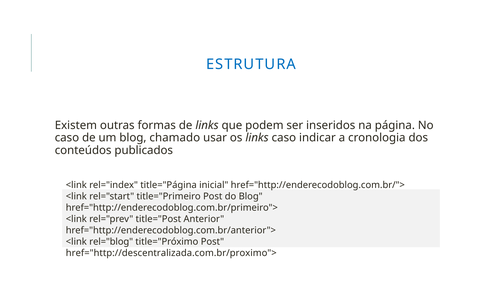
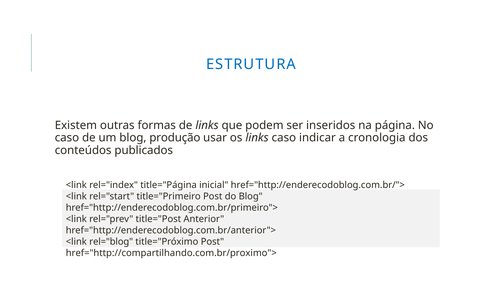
chamado: chamado -> produção
href="http://descentralizada.com.br/proximo">: href="http://descentralizada.com.br/proximo"> -> href="http://compartilhando.com.br/proximo">
